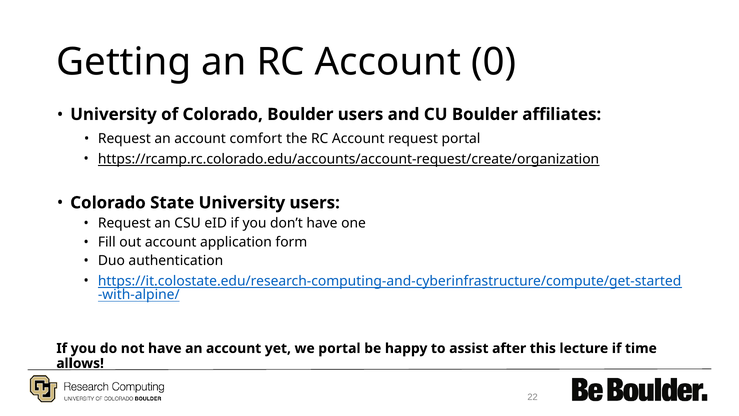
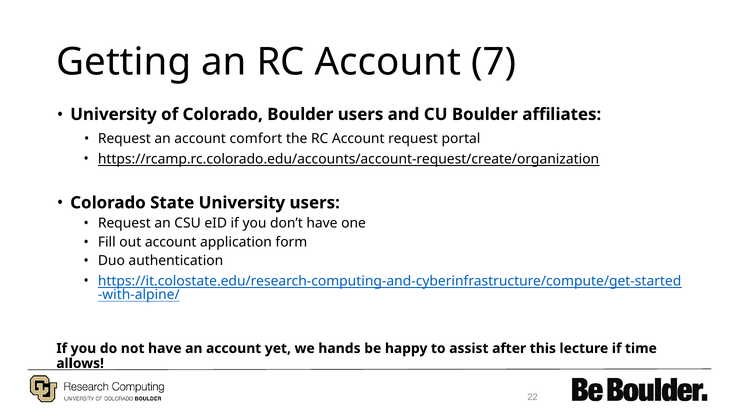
0: 0 -> 7
we portal: portal -> hands
